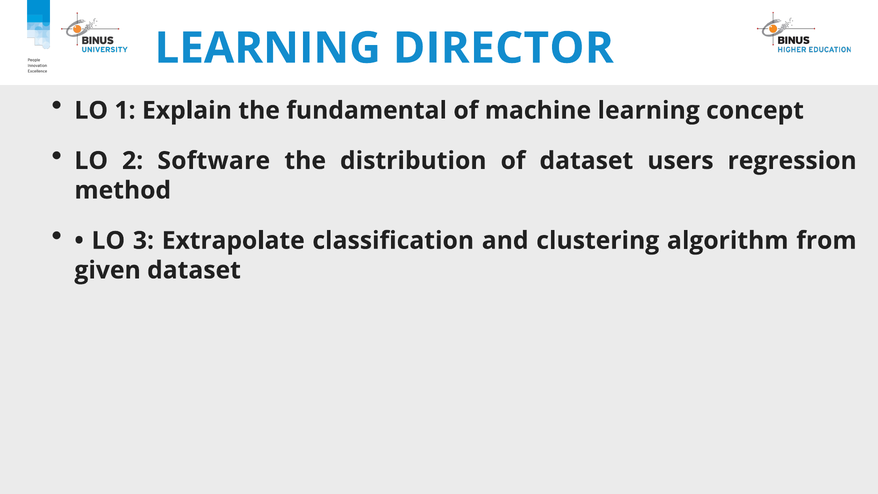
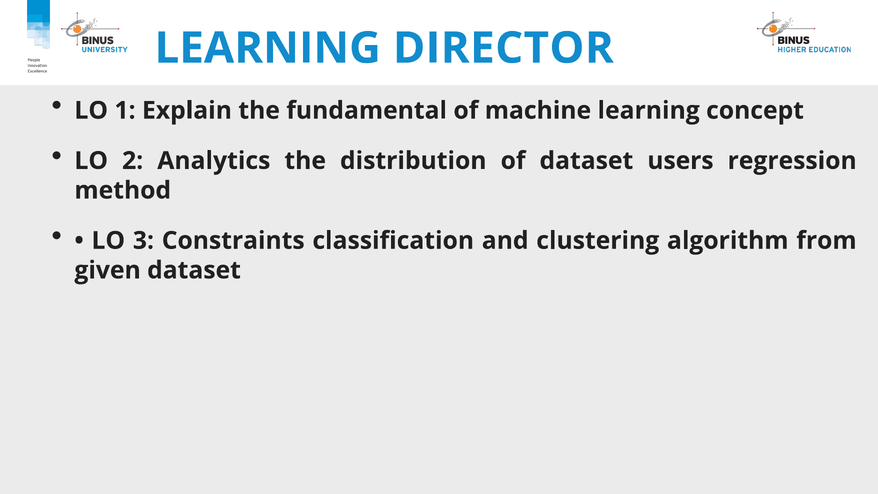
Software: Software -> Analytics
Extrapolate: Extrapolate -> Constraints
